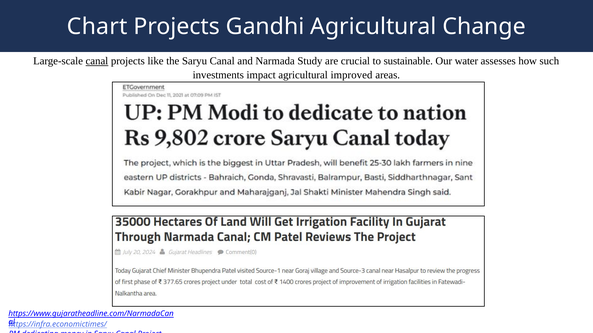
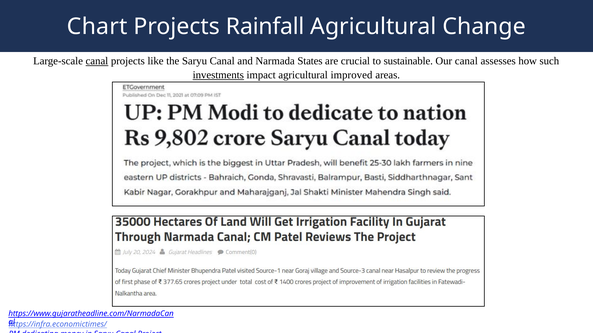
Gandhi: Gandhi -> Rainfall
Study: Study -> States
Our water: water -> canal
investments underline: none -> present
